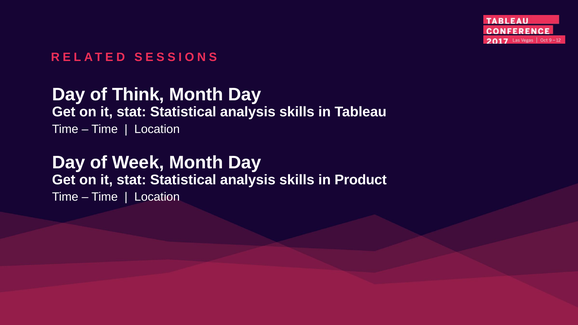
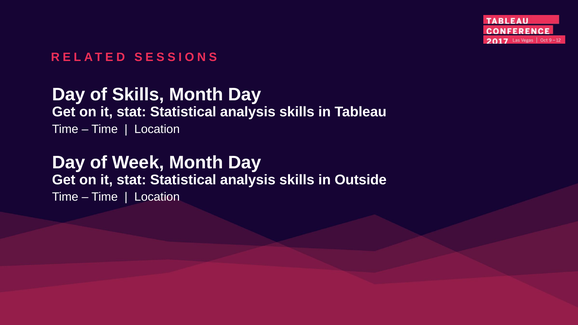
of Think: Think -> Skills
Product: Product -> Outside
